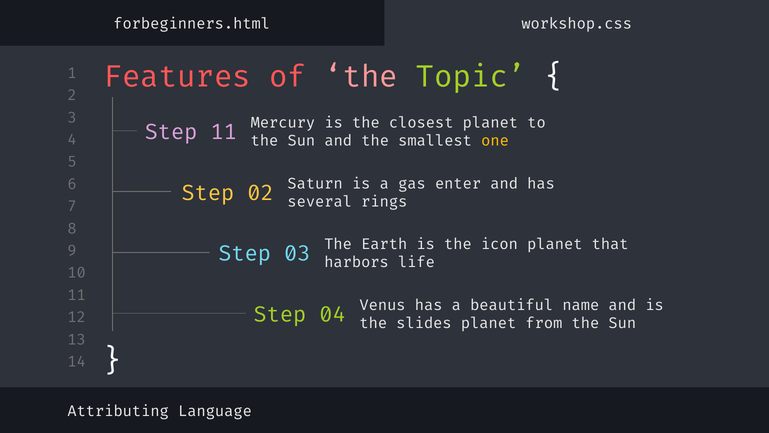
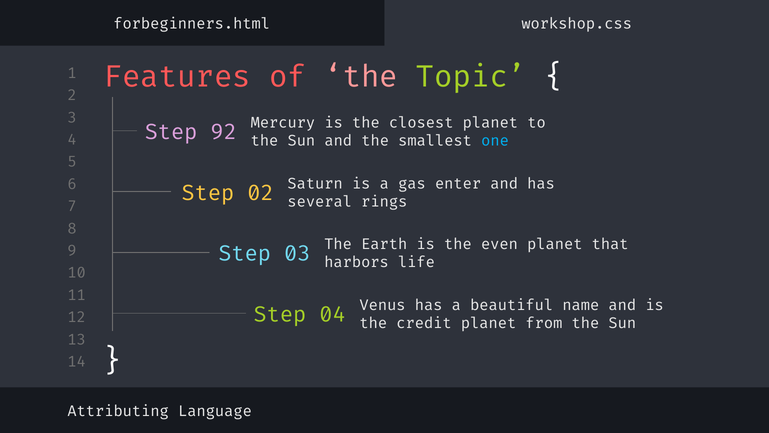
Step 11: 11 -> 92
one colour: yellow -> light blue
icon: icon -> even
slides: slides -> credit
